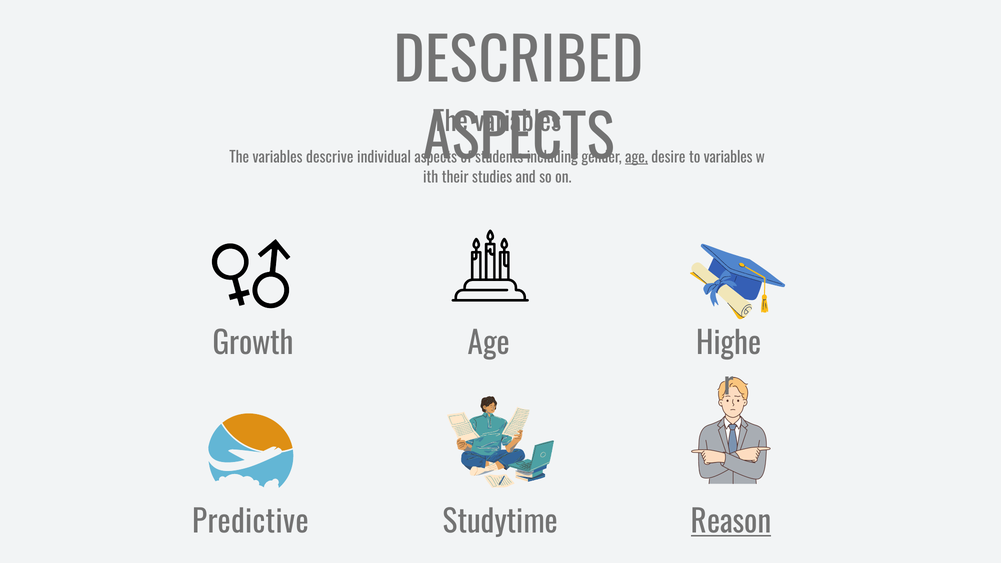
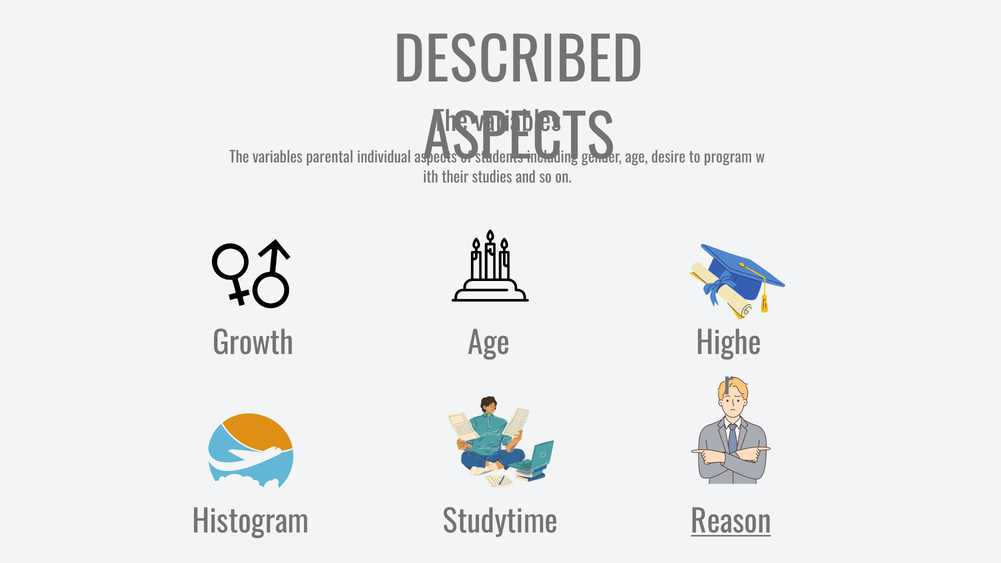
descrive: descrive -> parental
age at (636, 158) underline: present -> none
to variables: variables -> program
Predictive: Predictive -> Histogram
